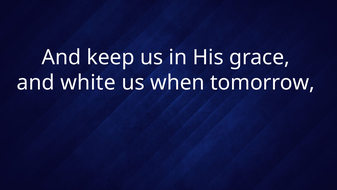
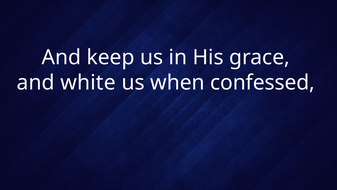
tomorrow: tomorrow -> confessed
